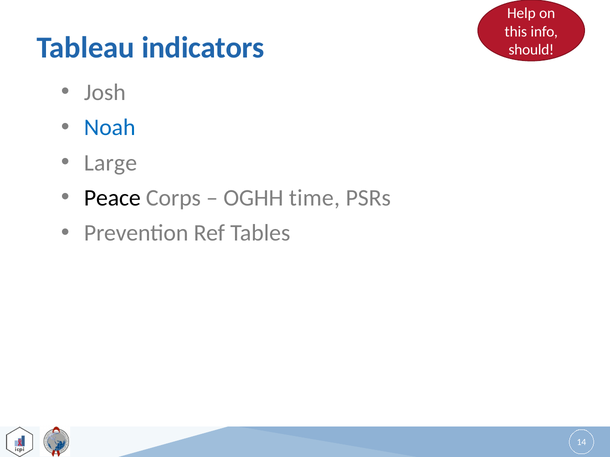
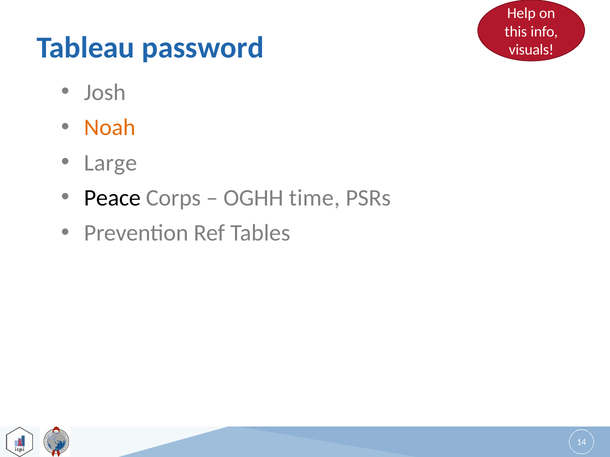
indicators: indicators -> password
should: should -> visuals
Noah colour: blue -> orange
